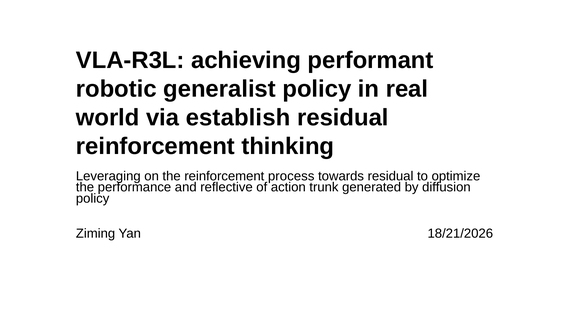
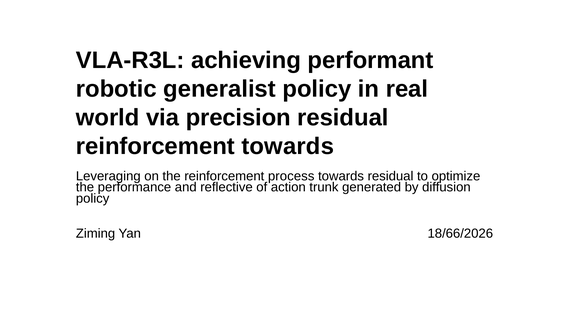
establish: establish -> precision
reinforcement thinking: thinking -> towards
18/21/2026: 18/21/2026 -> 18/66/2026
